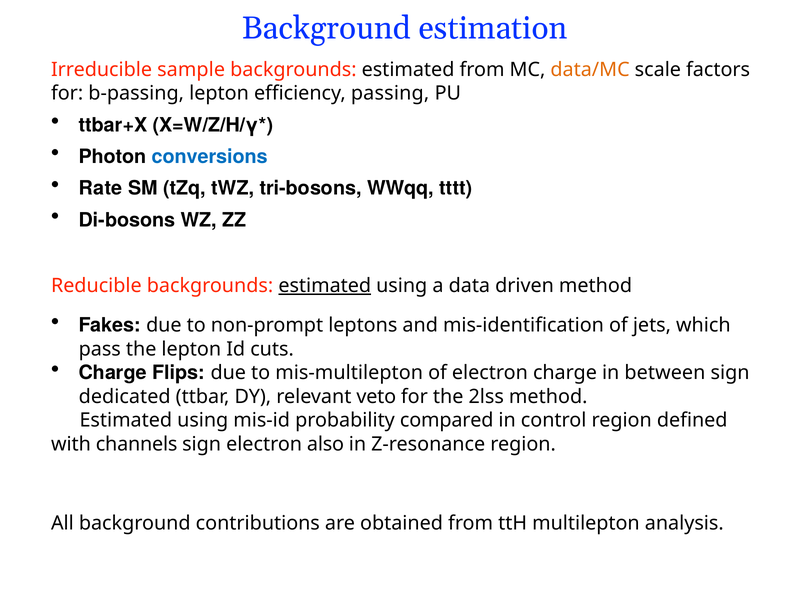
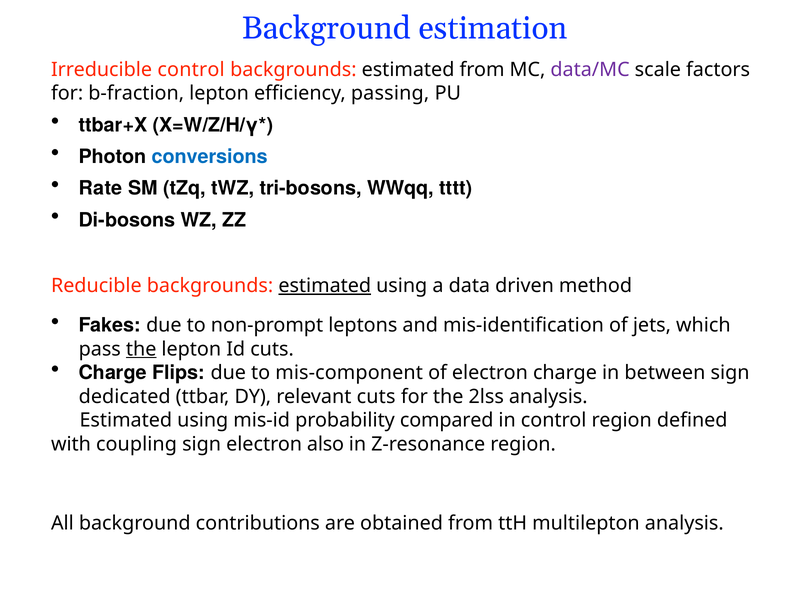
Irreducible sample: sample -> control
data/MC colour: orange -> purple
b-passing: b-passing -> b-fraction
the at (141, 349) underline: none -> present
mis-multilepton: mis-multilepton -> mis-component
relevant veto: veto -> cuts
2lss method: method -> analysis
channels: channels -> coupling
